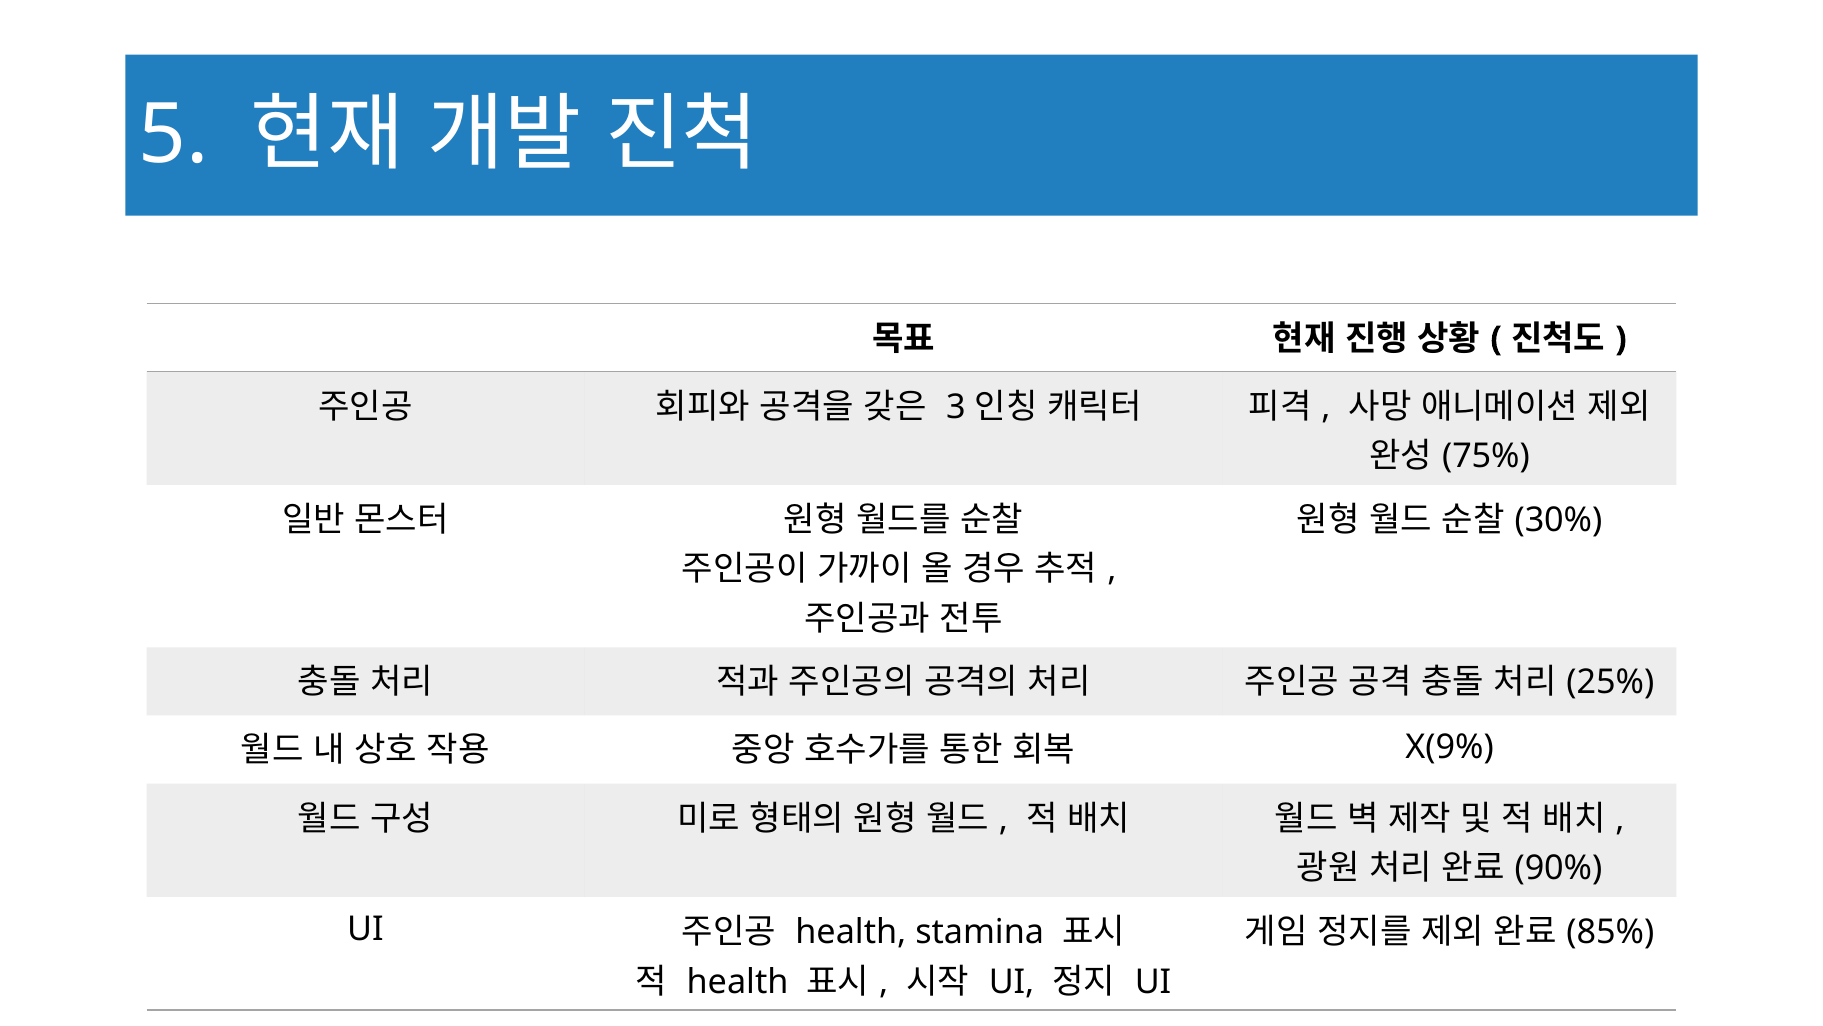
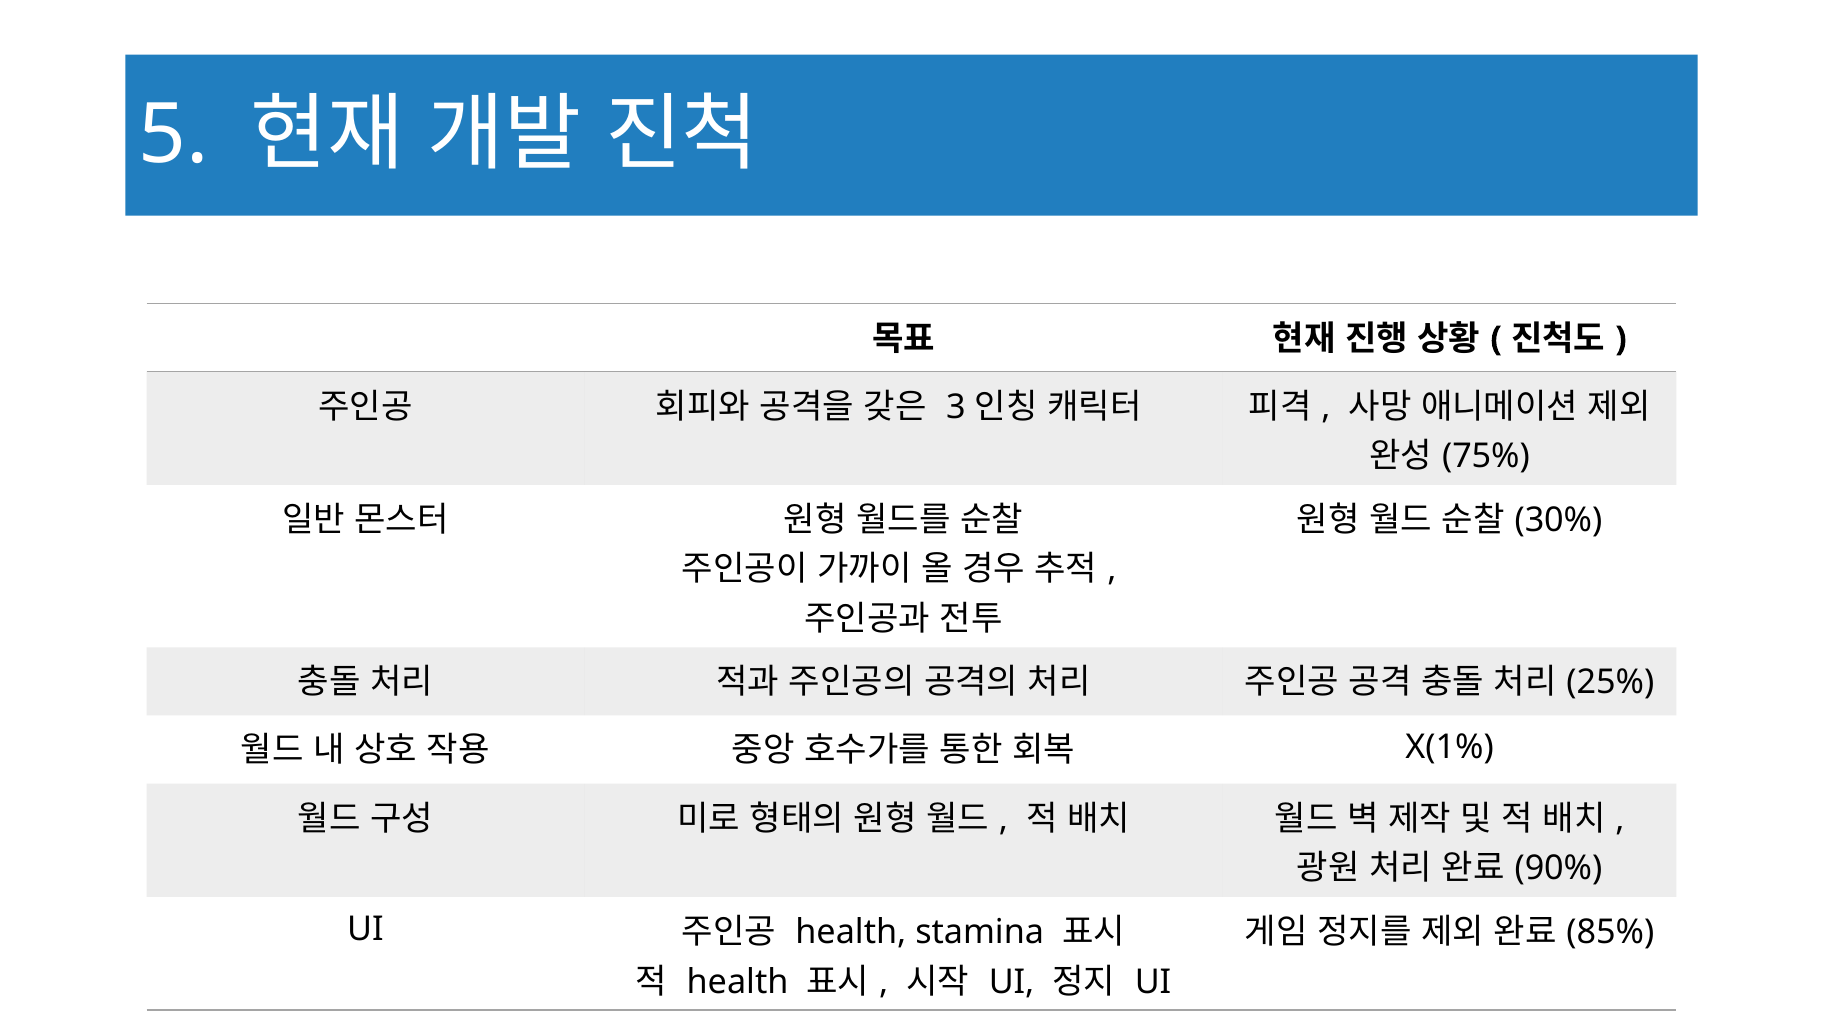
X(9%: X(9% -> X(1%
